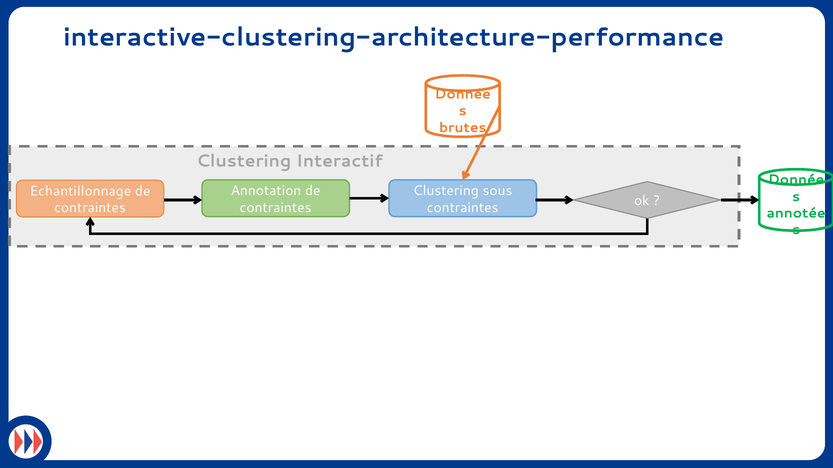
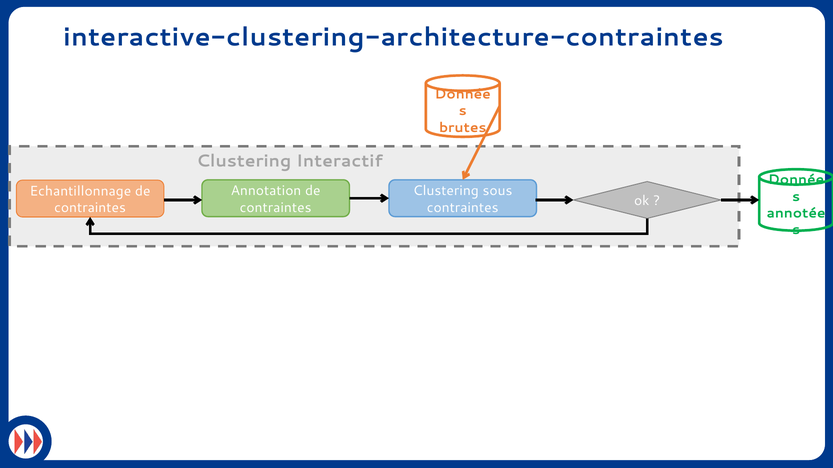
interactive-clustering-architecture-performance: interactive-clustering-architecture-performance -> interactive-clustering-architecture-contraintes
